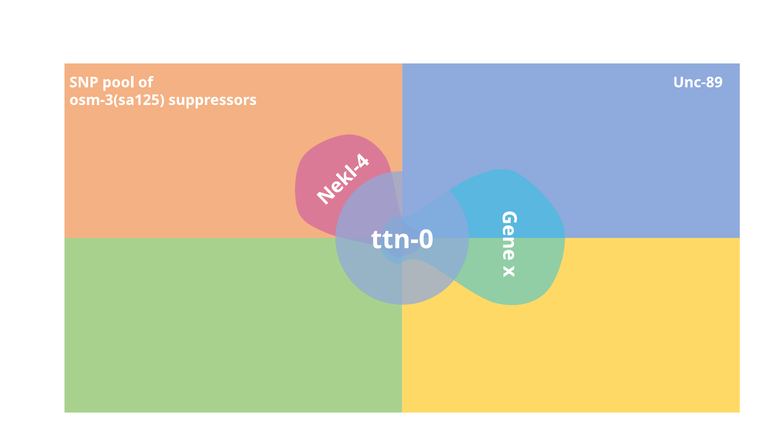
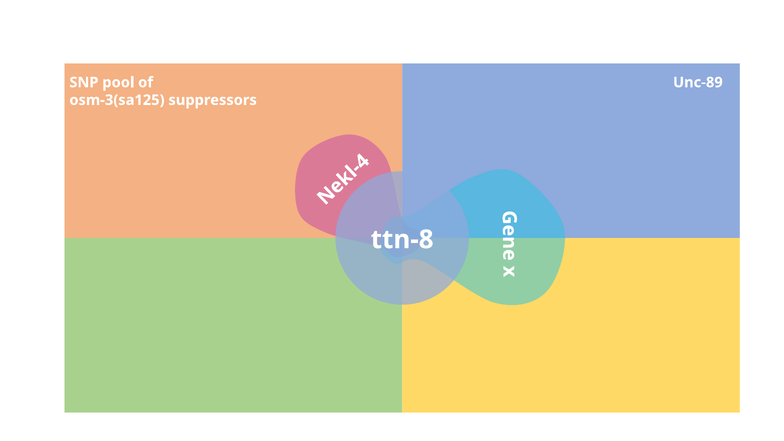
ttn-0: ttn-0 -> ttn-8
